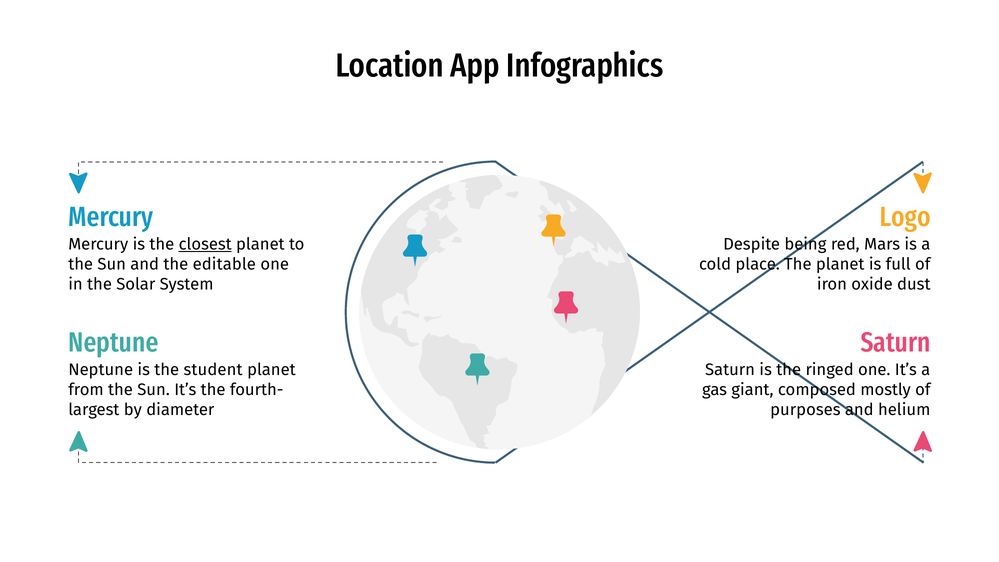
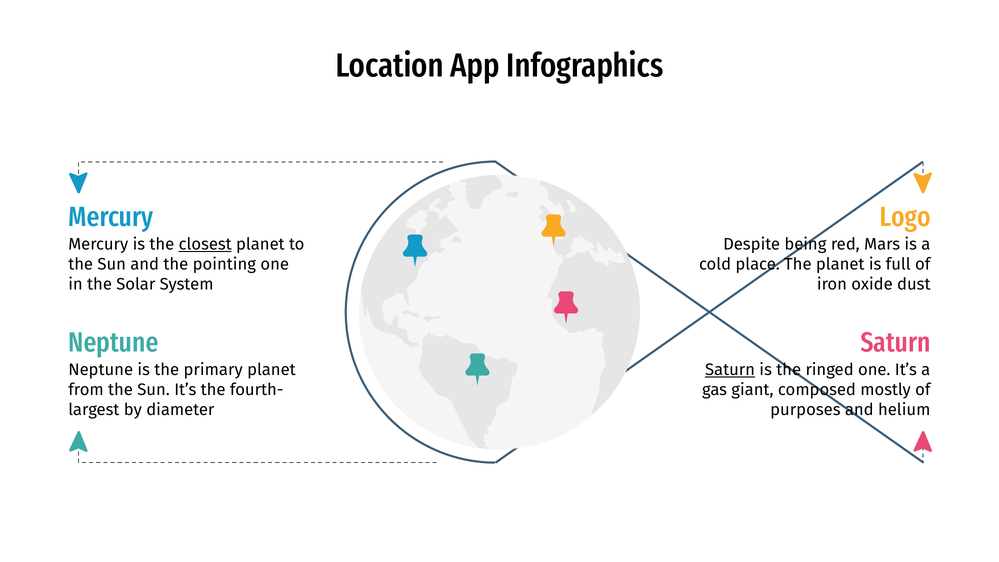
editable: editable -> pointing
Saturn at (730, 370) underline: none -> present
student: student -> primary
